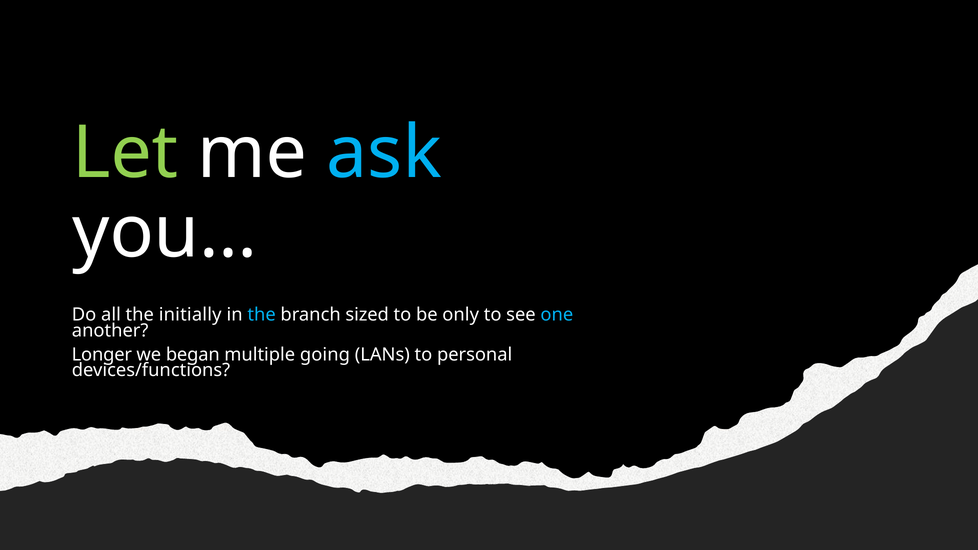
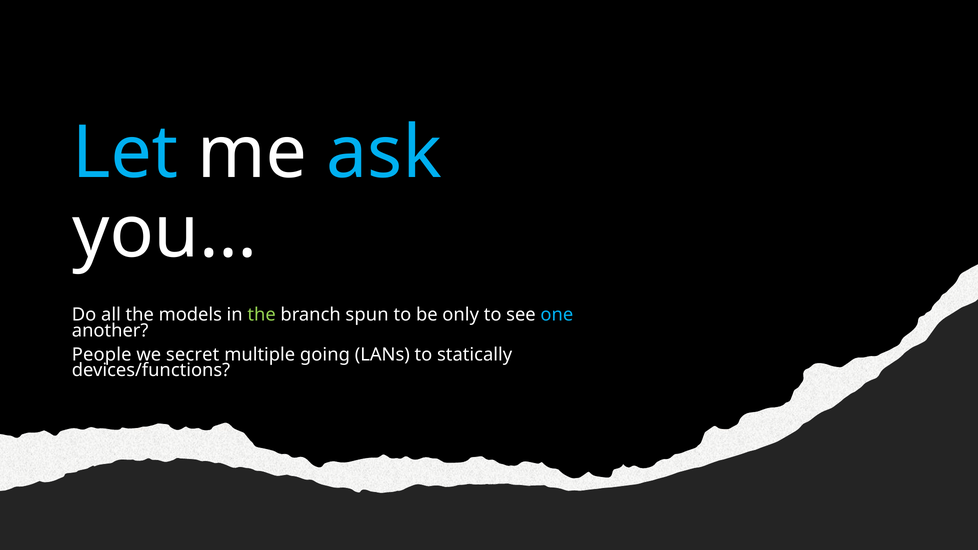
Let colour: light green -> light blue
initially: initially -> models
the at (262, 315) colour: light blue -> light green
sized: sized -> spun
Longer: Longer -> People
began: began -> secret
personal: personal -> statically
